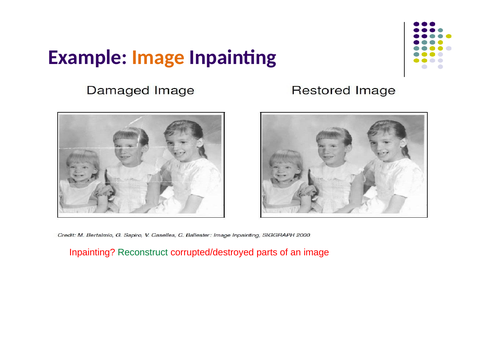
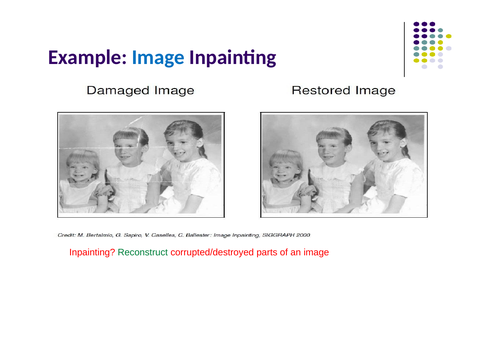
Image at (158, 57) colour: orange -> blue
